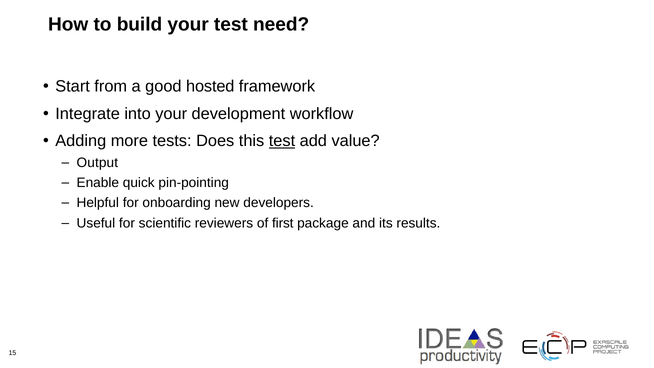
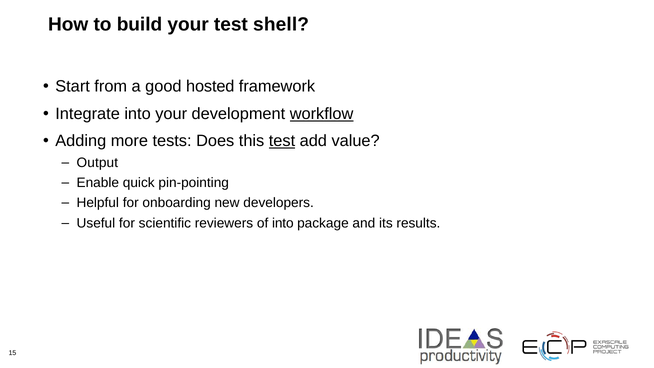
need: need -> shell
workflow underline: none -> present
of first: first -> into
